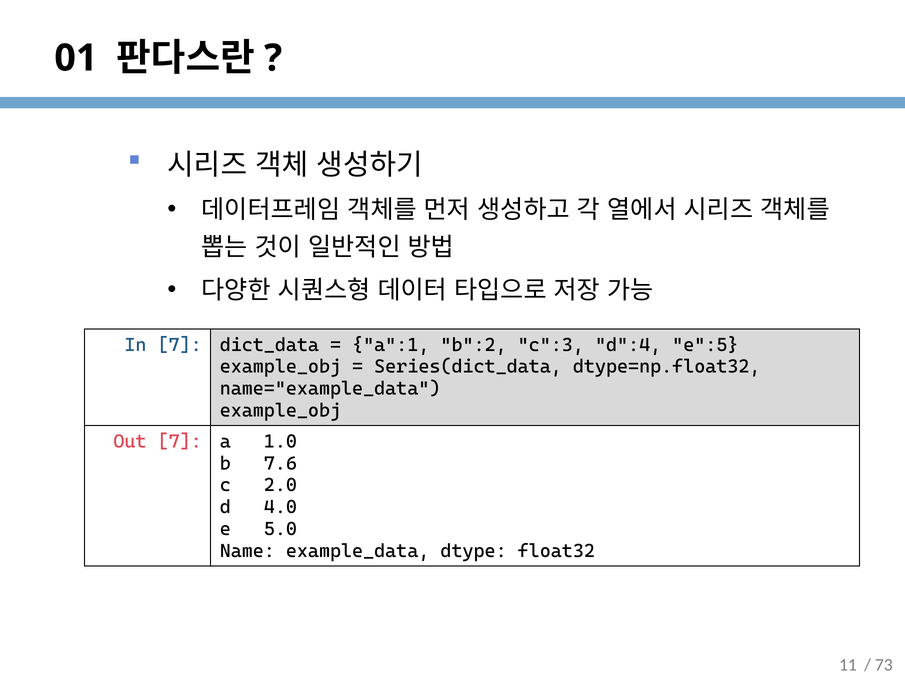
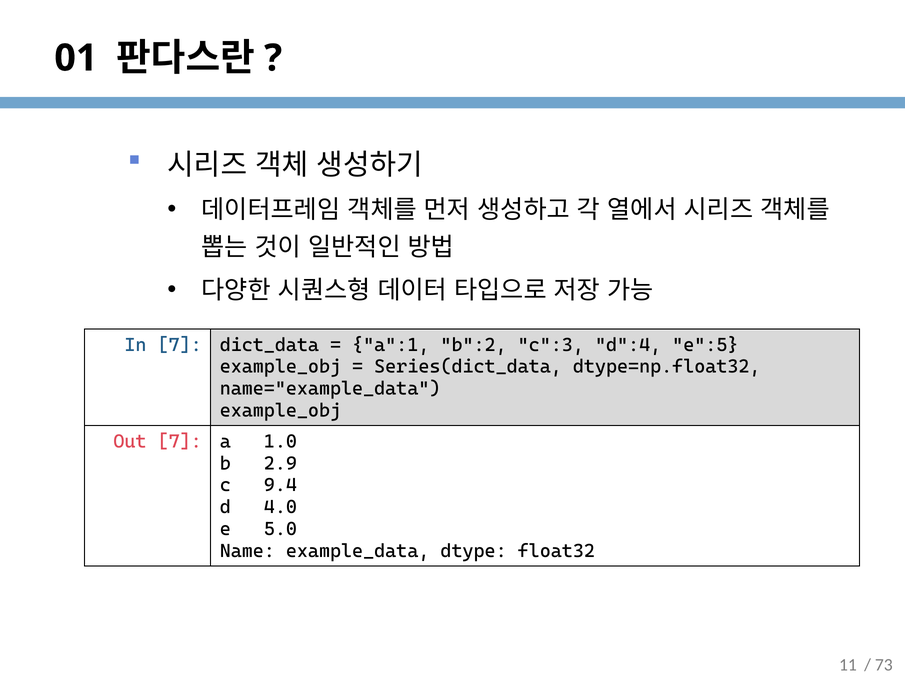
7.6: 7.6 -> 2.9
2.0: 2.0 -> 9.4
